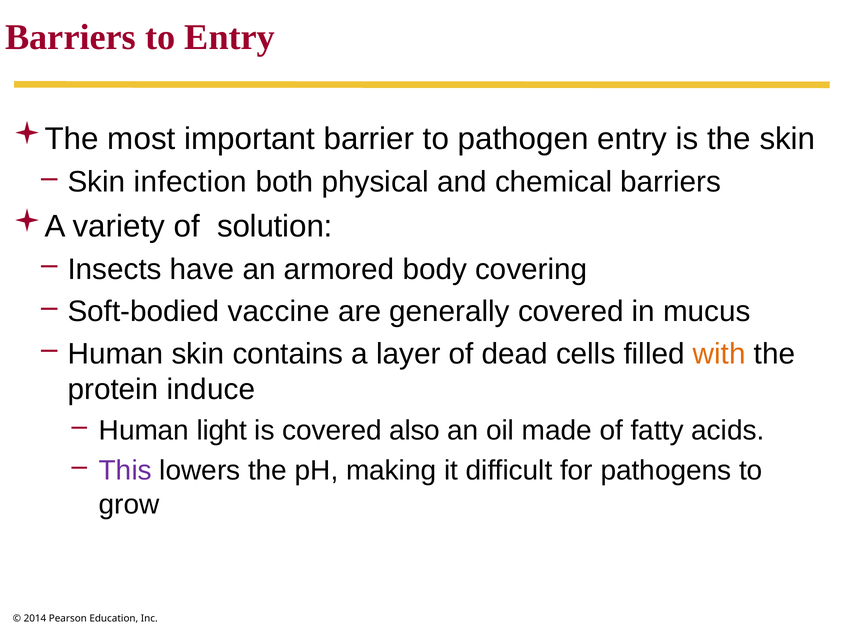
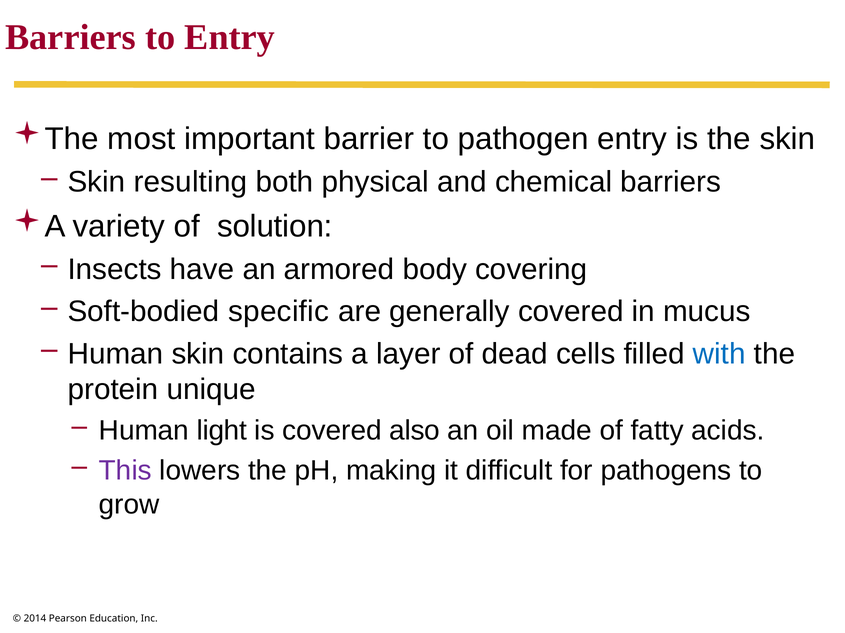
infection: infection -> resulting
vaccine: vaccine -> specific
with colour: orange -> blue
induce: induce -> unique
